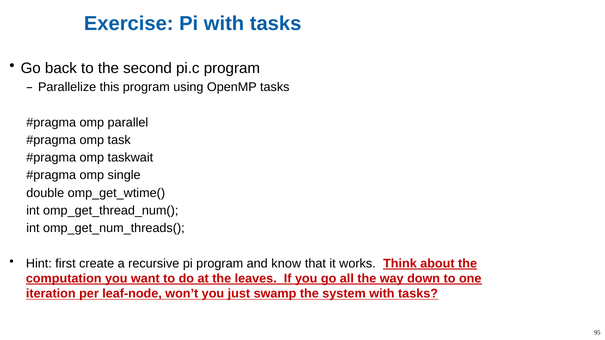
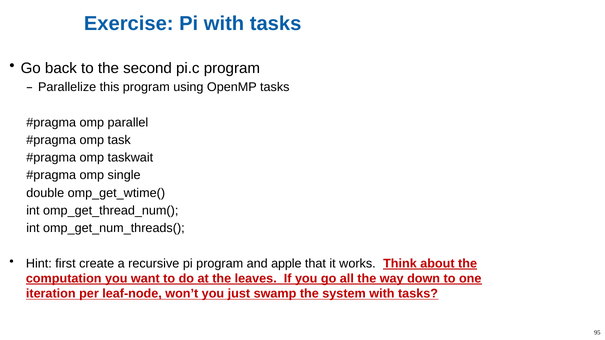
know: know -> apple
